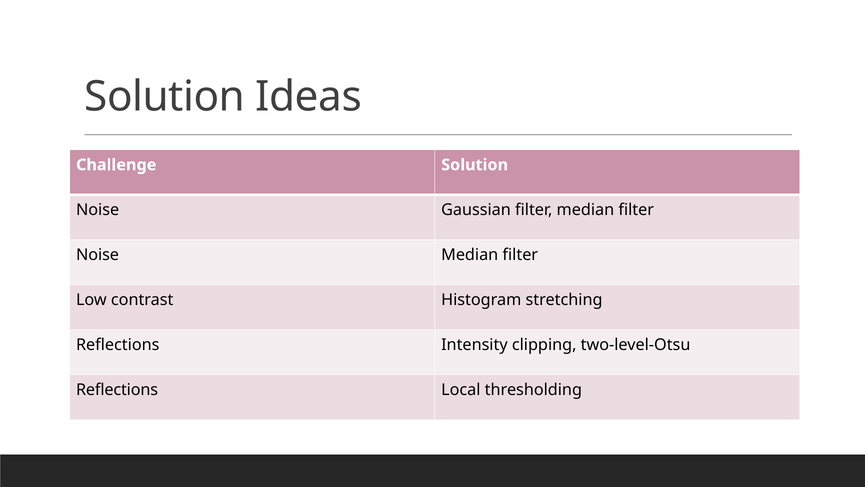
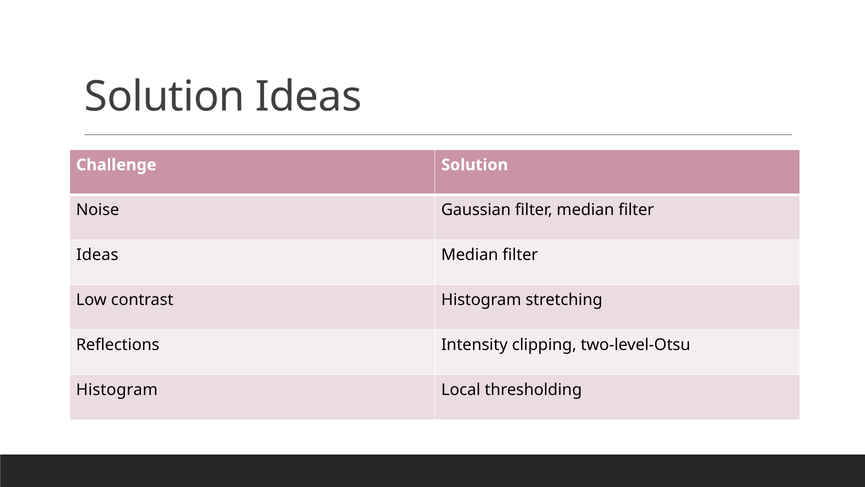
Noise at (98, 255): Noise -> Ideas
Reflections at (117, 390): Reflections -> Histogram
